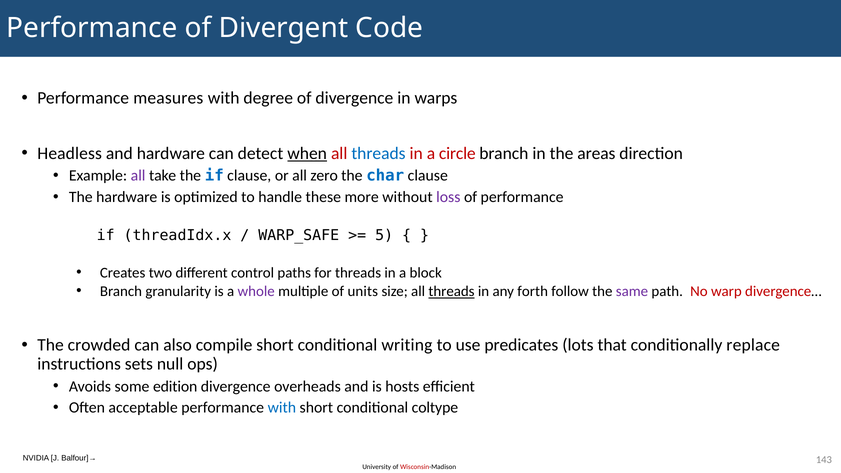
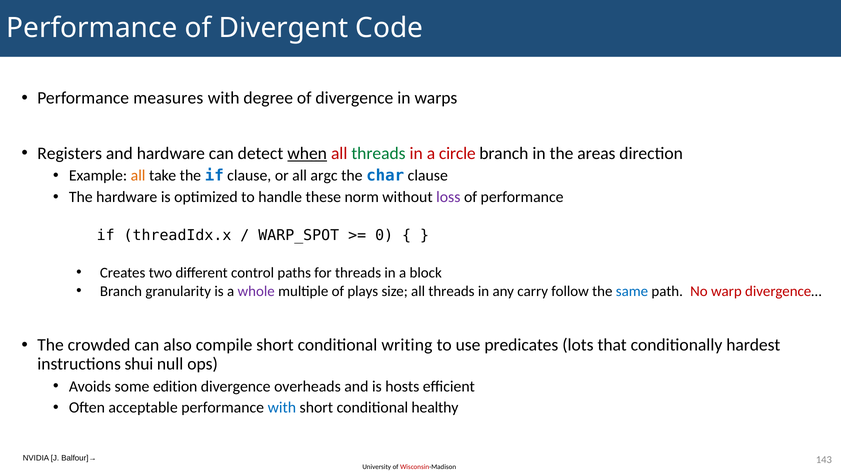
Headless: Headless -> Registers
threads at (379, 153) colour: blue -> green
all at (138, 176) colour: purple -> orange
zero: zero -> argc
more: more -> norm
WARP_SAFE: WARP_SAFE -> WARP_SPOT
5: 5 -> 0
units: units -> plays
threads at (451, 291) underline: present -> none
forth: forth -> carry
same colour: purple -> blue
replace: replace -> hardest
sets: sets -> shui
coltype: coltype -> healthy
